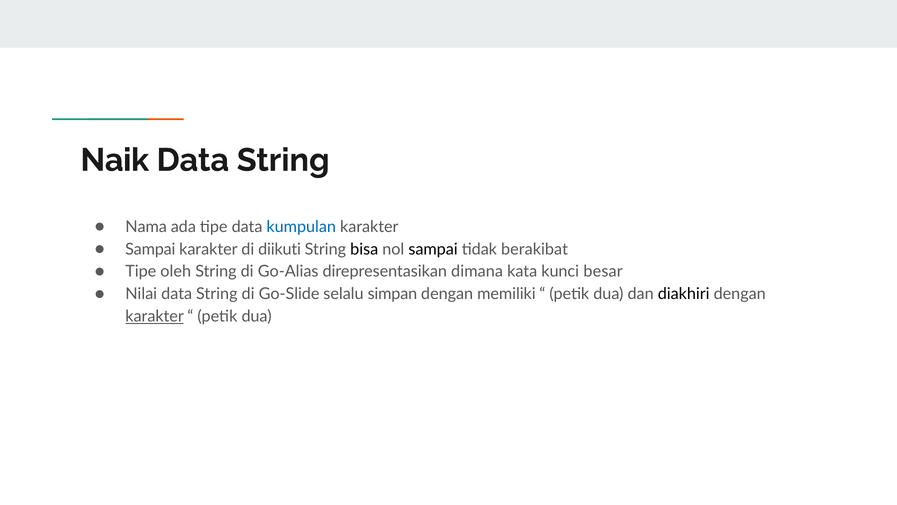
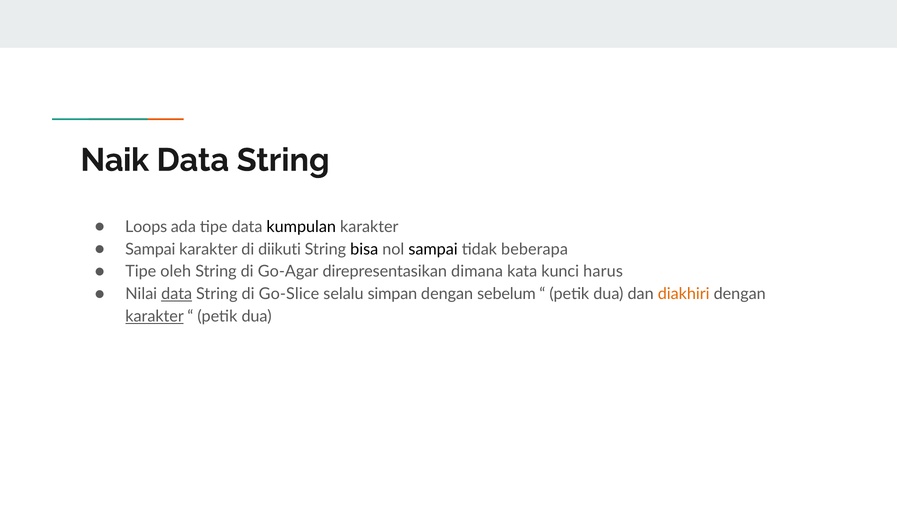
Nama: Nama -> Loops
kumpulan colour: blue -> black
berakibat: berakibat -> beberapa
Go-Alias: Go-Alias -> Go-Agar
besar: besar -> harus
data at (177, 294) underline: none -> present
Go-Slide: Go-Slide -> Go-Slice
memiliki: memiliki -> sebelum
diakhiri colour: black -> orange
